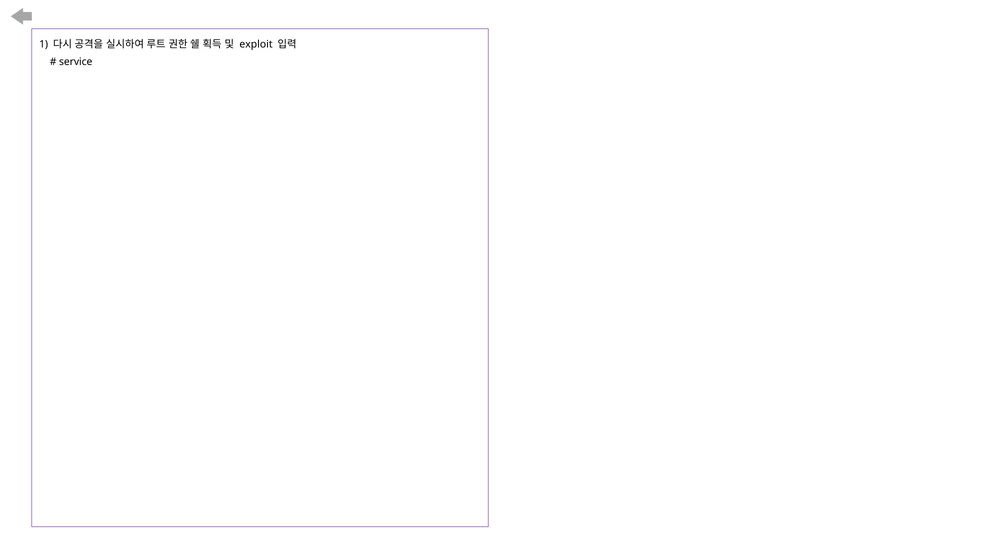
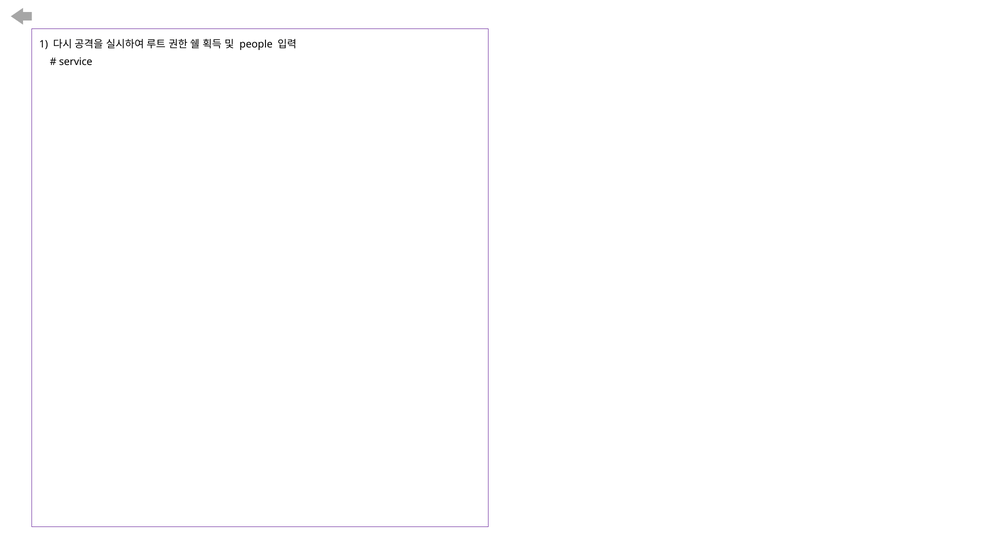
exploit: exploit -> people
